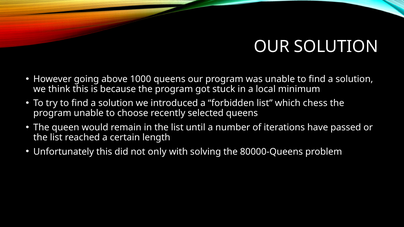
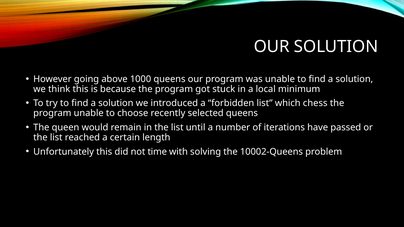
only: only -> time
80000-Queens: 80000-Queens -> 10002-Queens
